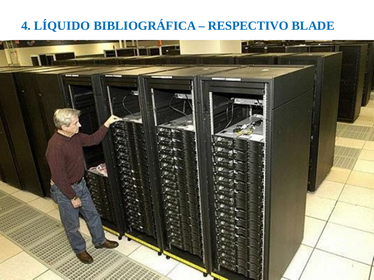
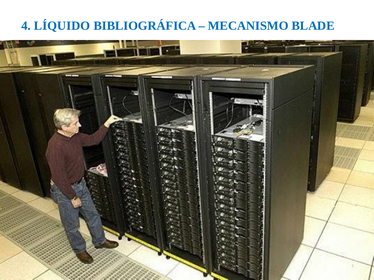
RESPECTIVO: RESPECTIVO -> MECANISMO
